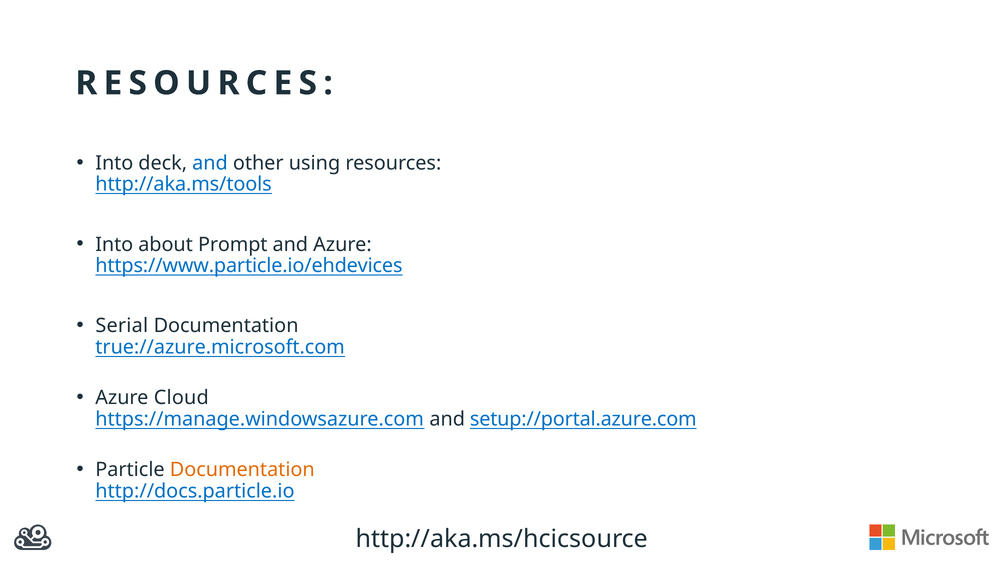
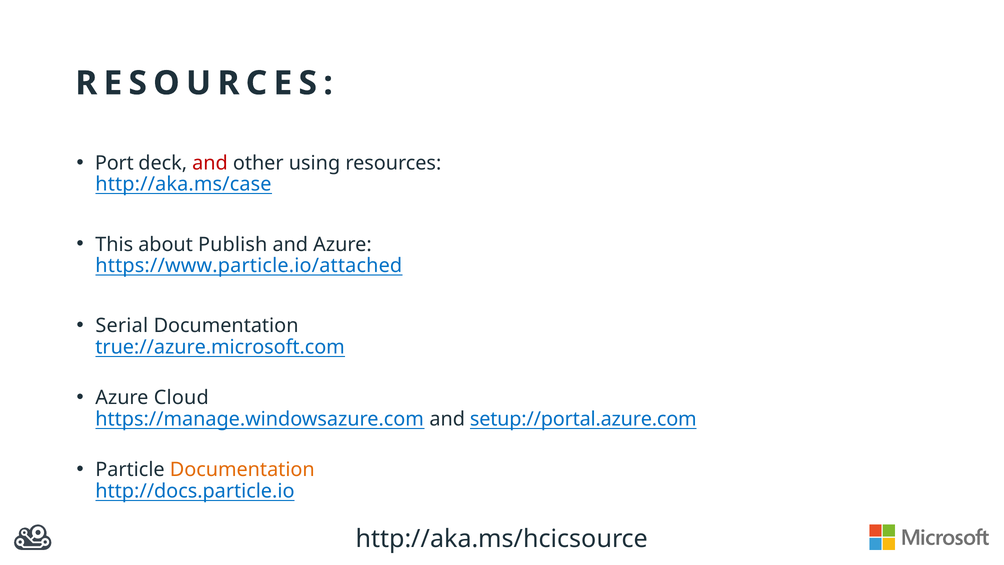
Into at (114, 163): Into -> Port
and at (210, 163) colour: blue -> red
http://aka.ms/tools: http://aka.ms/tools -> http://aka.ms/case
Into at (114, 244): Into -> This
Prompt: Prompt -> Publish
https://www.particle.io/ehdevices: https://www.particle.io/ehdevices -> https://www.particle.io/attached
